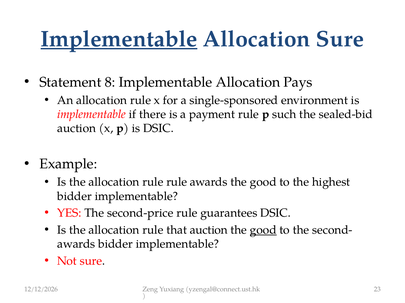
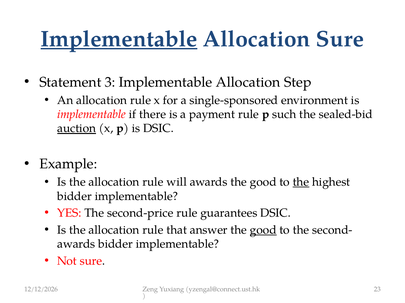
8: 8 -> 3
Pays: Pays -> Step
auction at (77, 129) underline: none -> present
rule rule: rule -> will
the at (301, 182) underline: none -> present
that auction: auction -> answer
